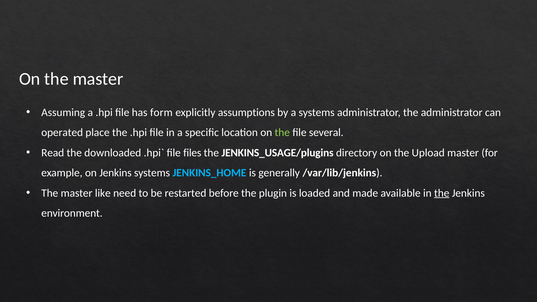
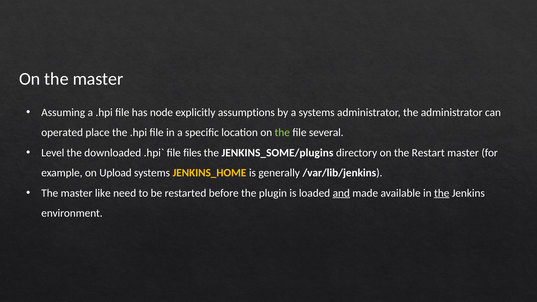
form: form -> node
Read: Read -> Level
JENKINS_USAGE/plugins: JENKINS_USAGE/plugins -> JENKINS_SOME/plugins
Upload: Upload -> Restart
on Jenkins: Jenkins -> Upload
JENKINS_HOME colour: light blue -> yellow
and underline: none -> present
